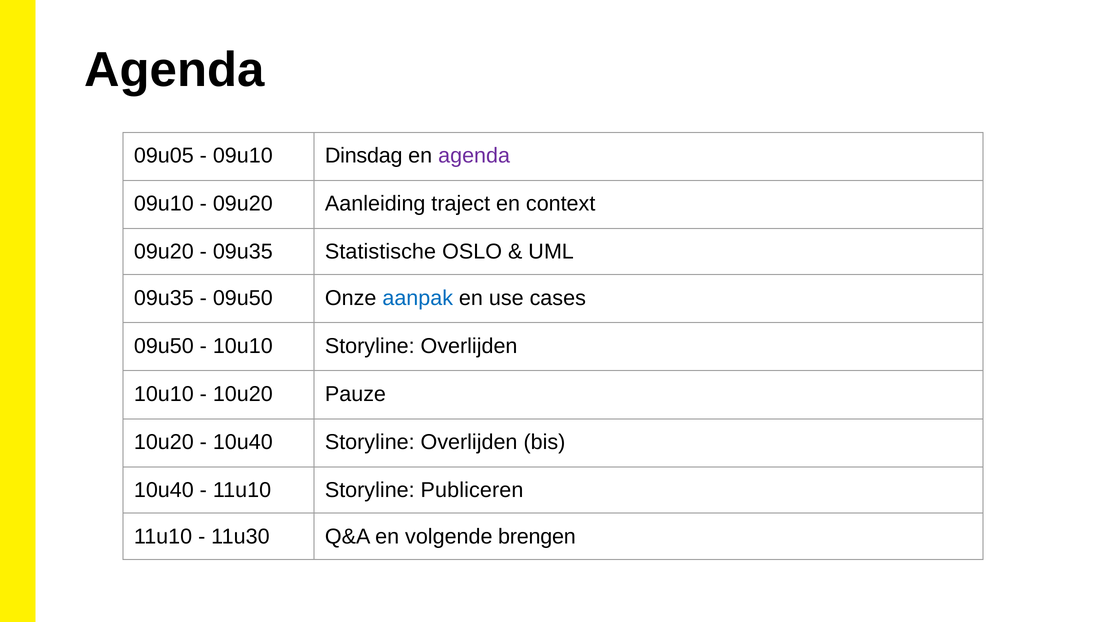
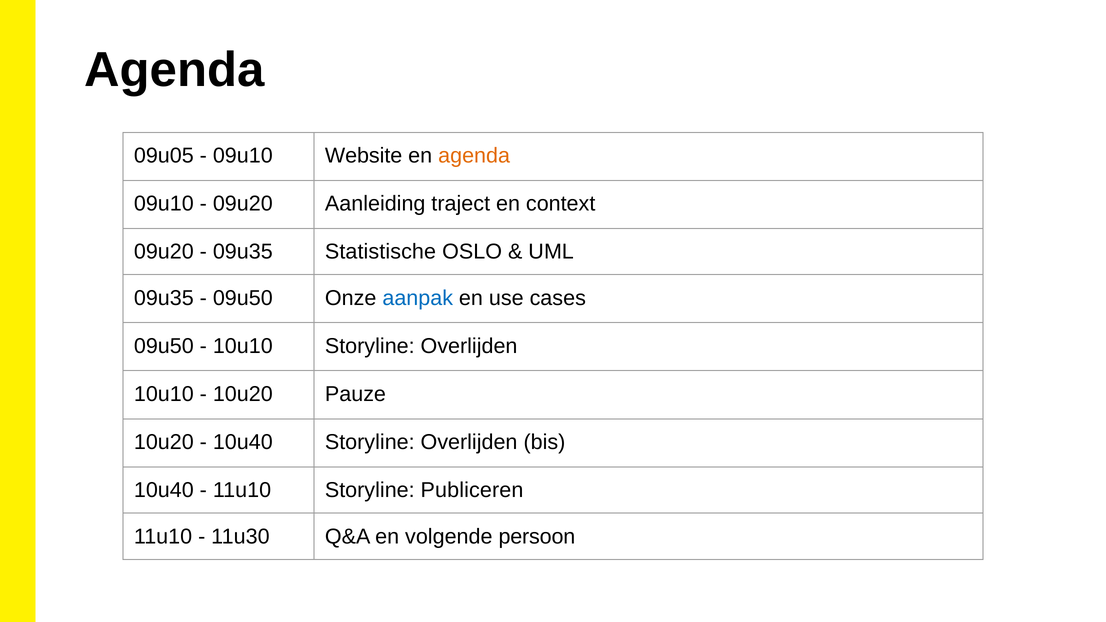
Dinsdag: Dinsdag -> Website
agenda at (474, 156) colour: purple -> orange
brengen: brengen -> persoon
